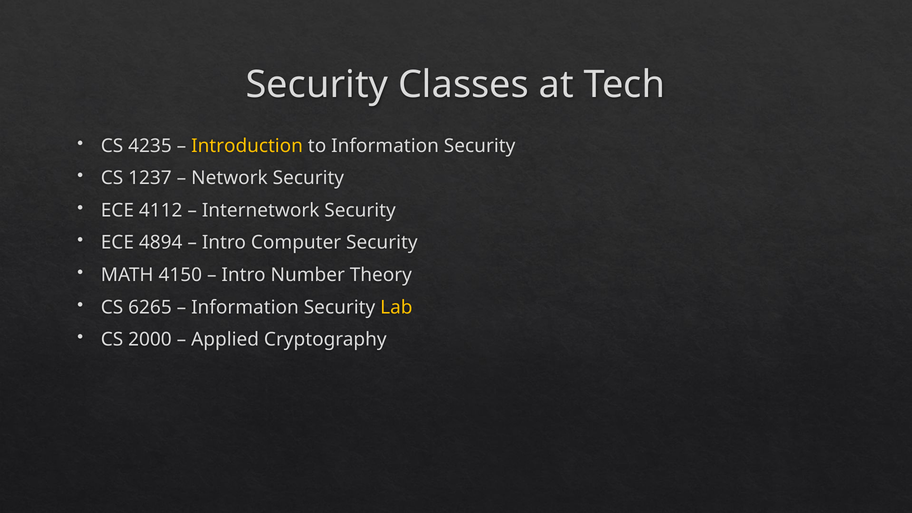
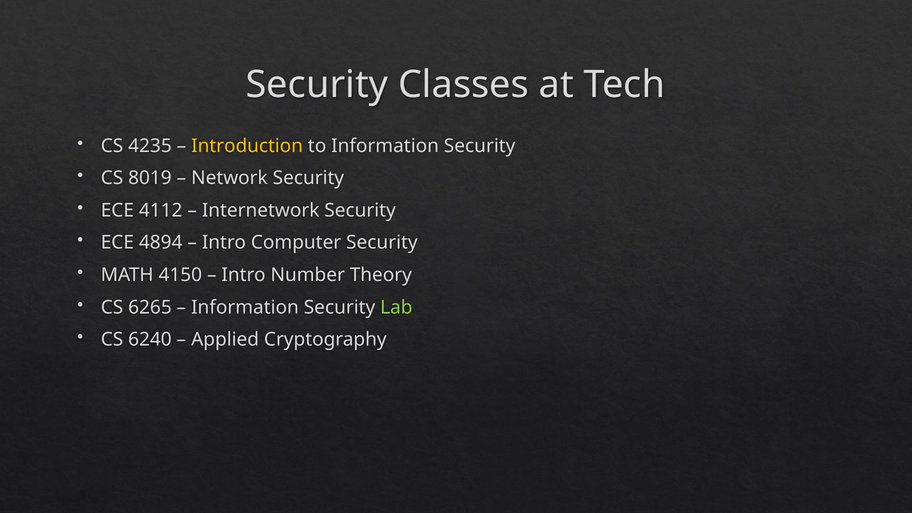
1237: 1237 -> 8019
Lab colour: yellow -> light green
2000: 2000 -> 6240
